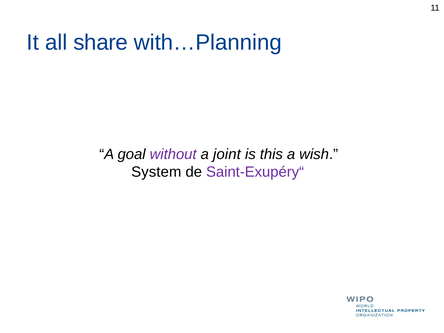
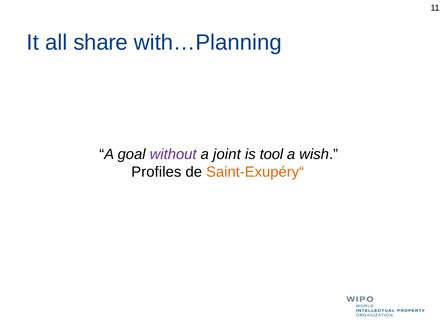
this: this -> tool
System: System -> Profiles
Saint-Exupéry“ colour: purple -> orange
